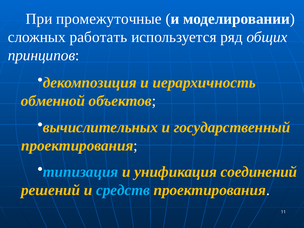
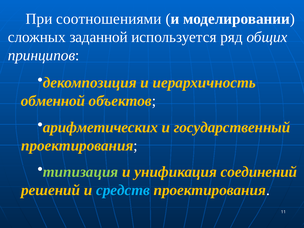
промежуточные: промежуточные -> соотношениями
работать: работать -> заданной
вычислительных: вычислительных -> арифметических
типизация colour: light blue -> light green
